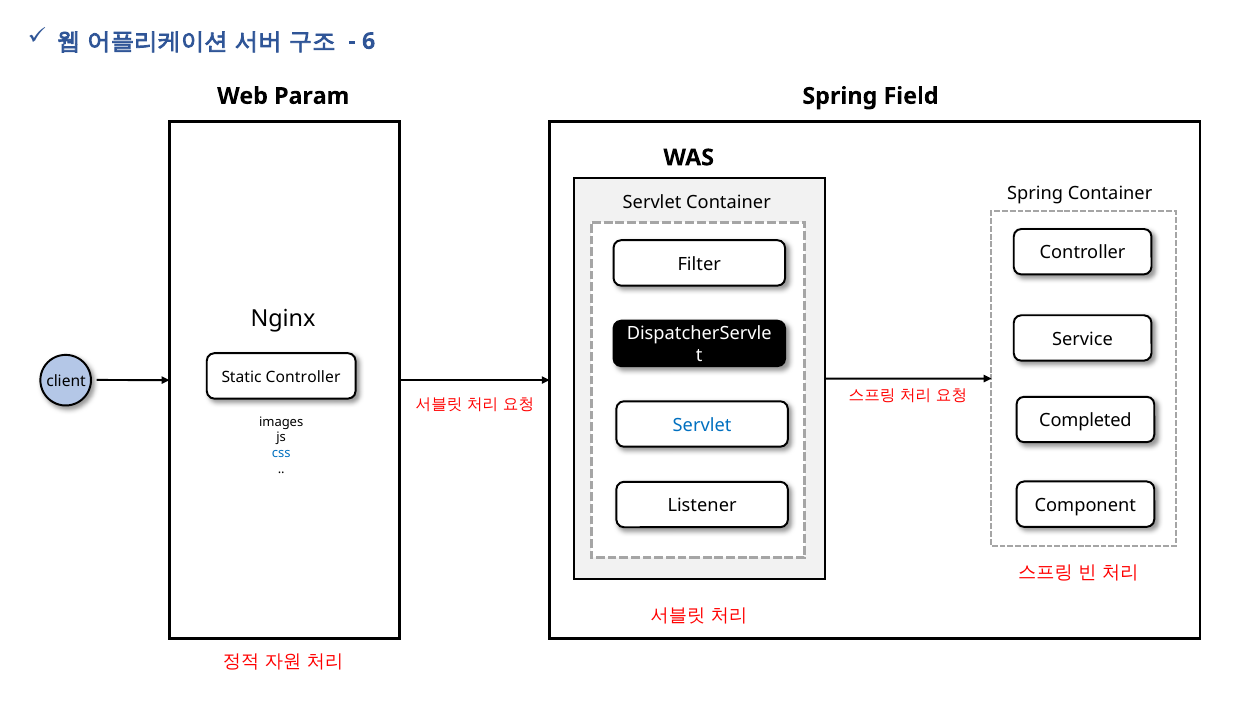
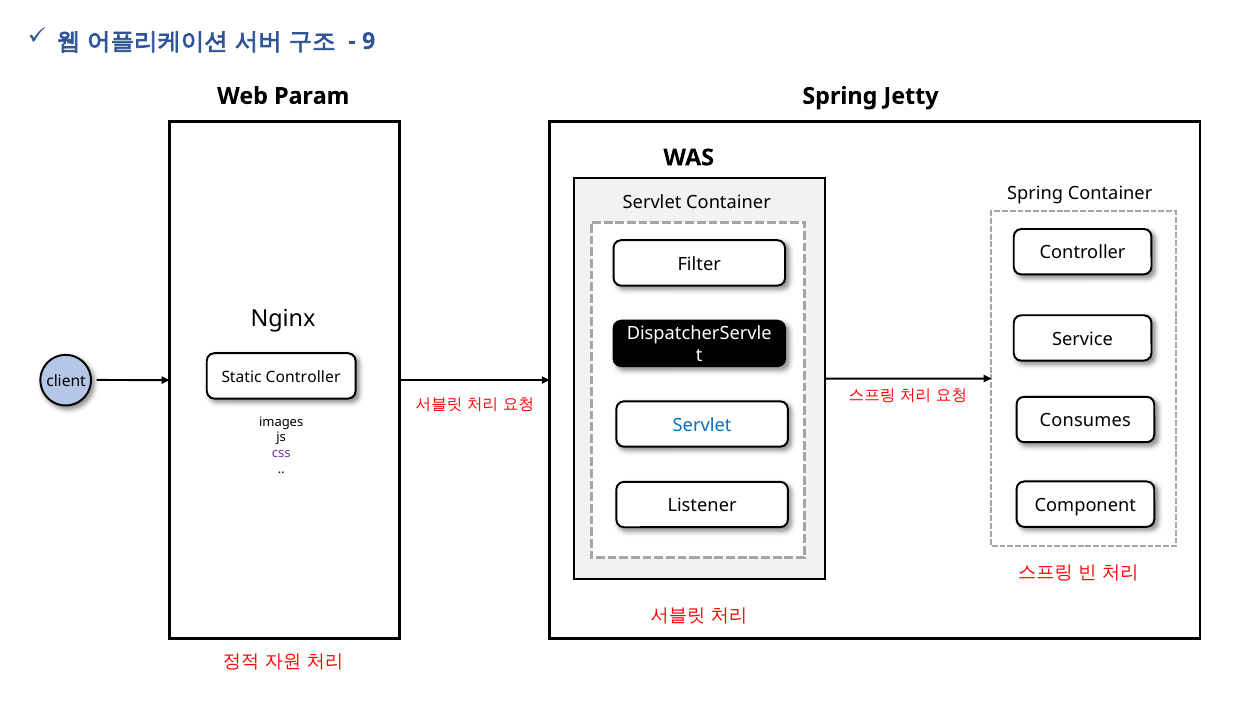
6: 6 -> 9
Field: Field -> Jetty
Completed: Completed -> Consumes
css colour: blue -> purple
